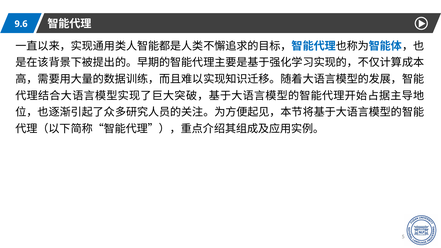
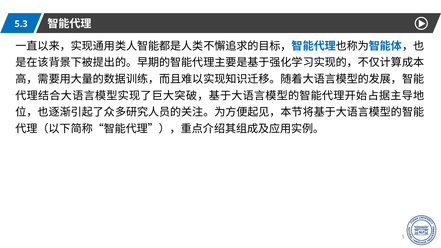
9.6: 9.6 -> 5.3
